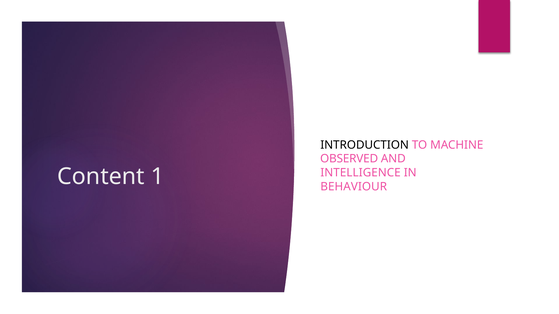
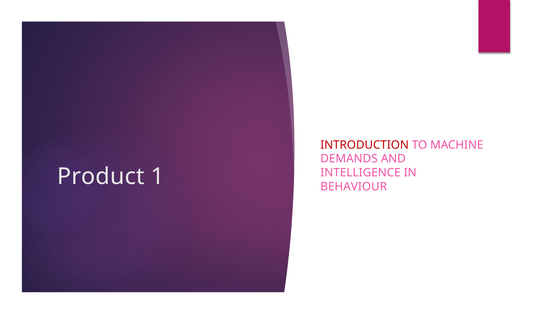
INTRODUCTION colour: black -> red
OBSERVED: OBSERVED -> DEMANDS
Content: Content -> Product
